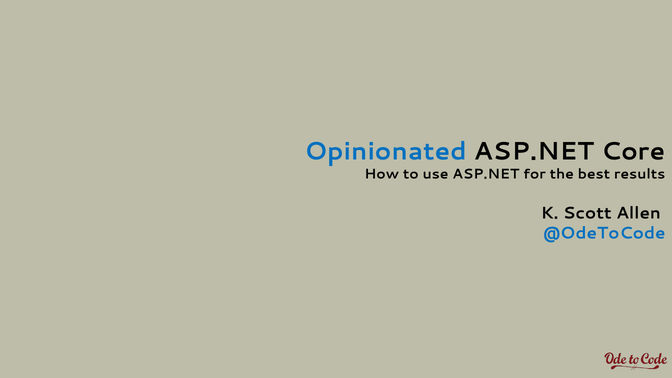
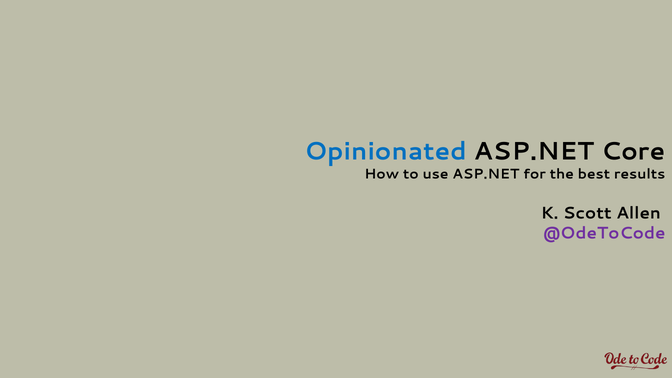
@OdeToCode colour: blue -> purple
